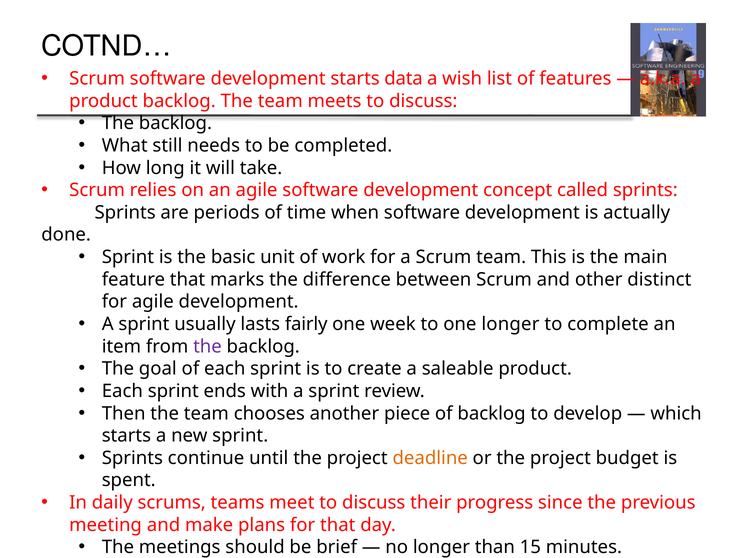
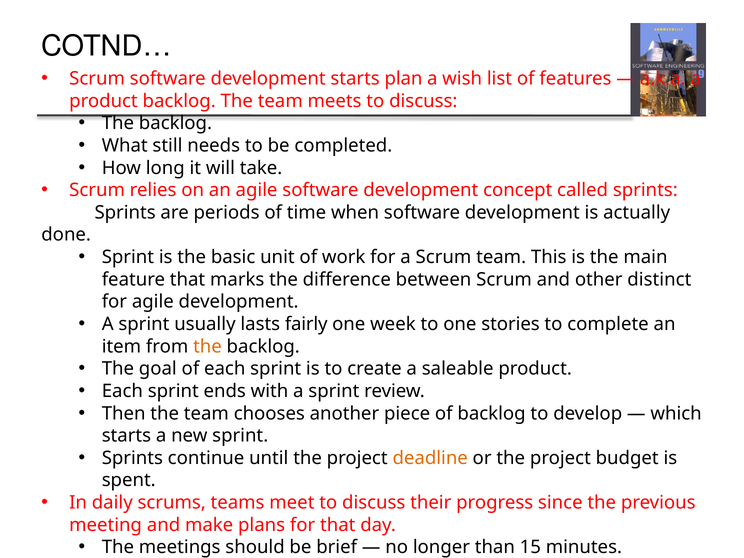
data: data -> plan
one longer: longer -> stories
the at (207, 346) colour: purple -> orange
